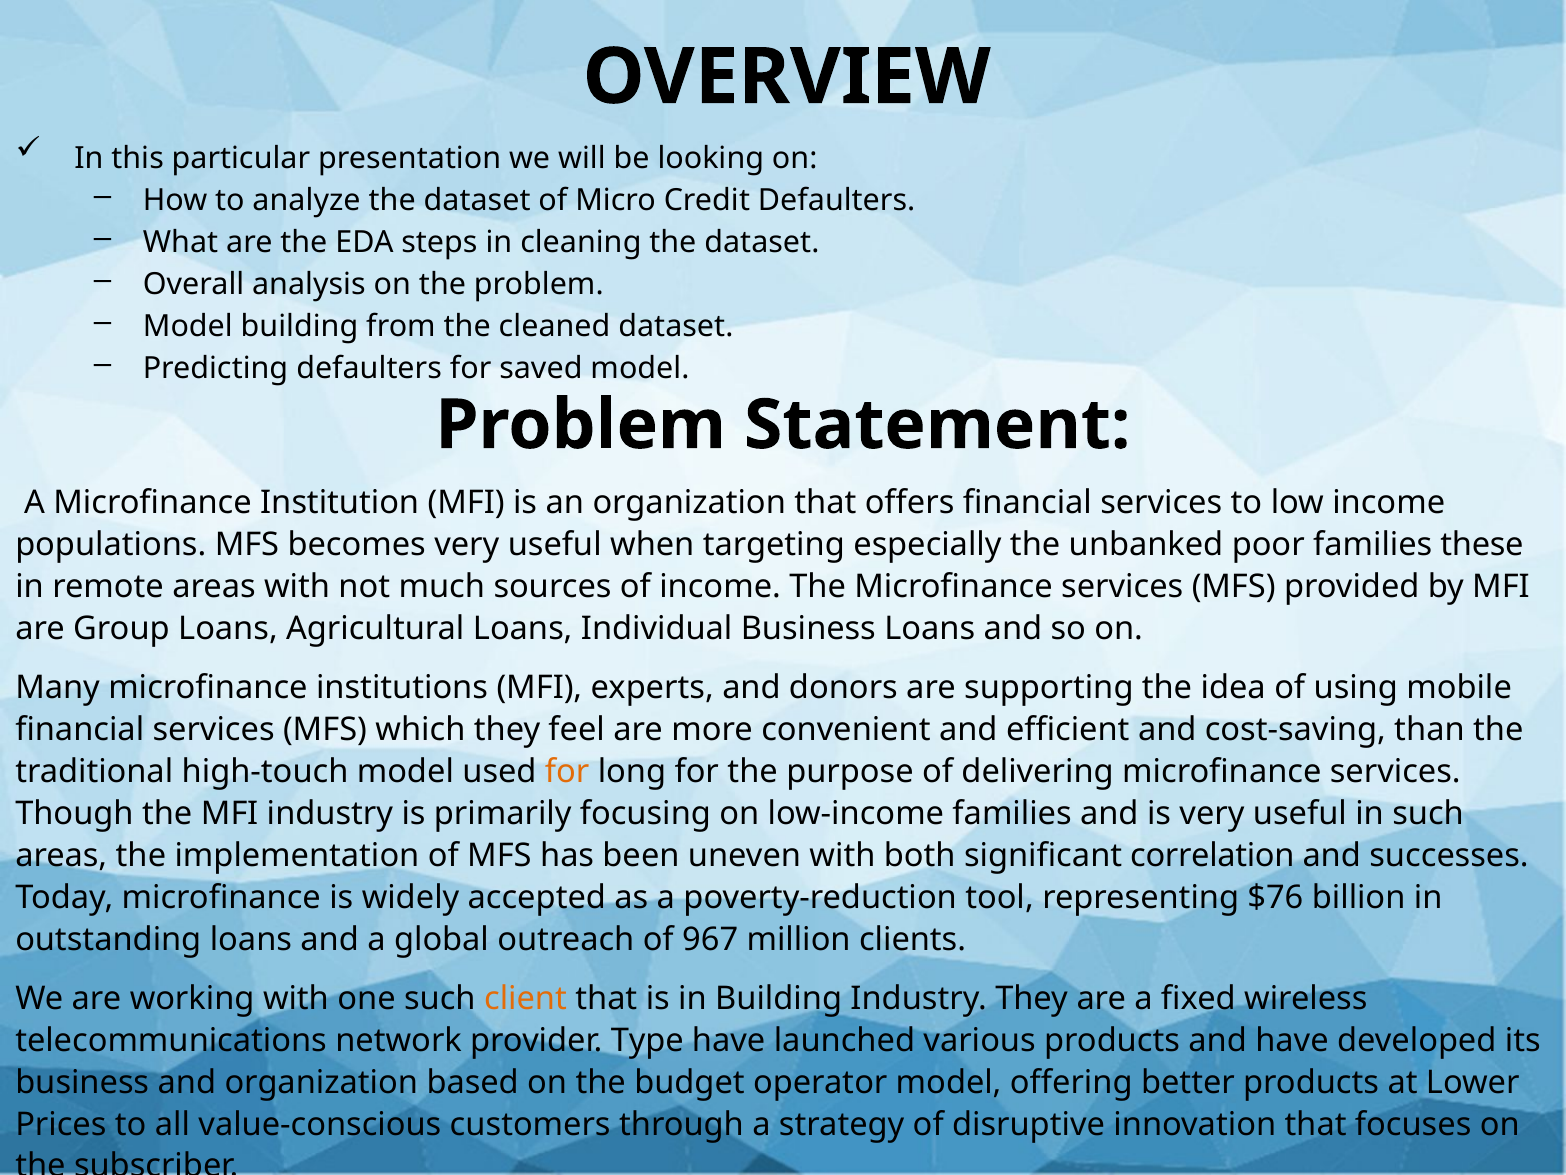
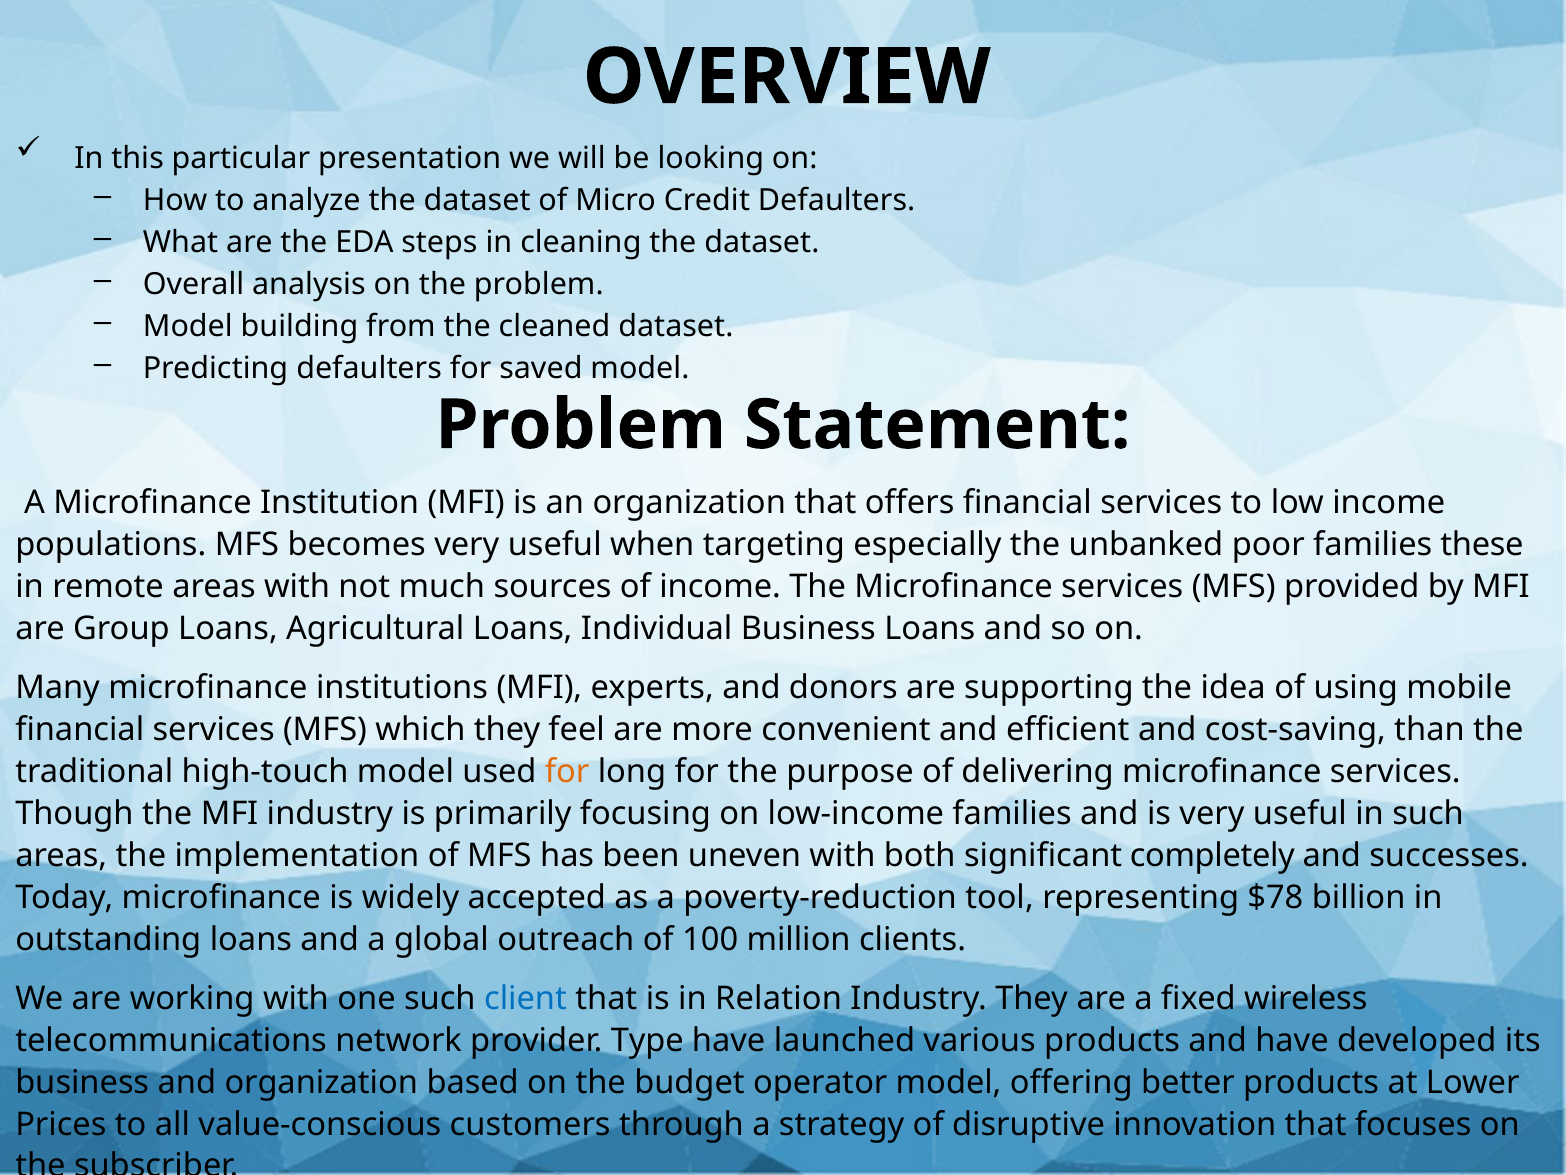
correlation: correlation -> completely
$76: $76 -> $78
967: 967 -> 100
client colour: orange -> blue
in Building: Building -> Relation
